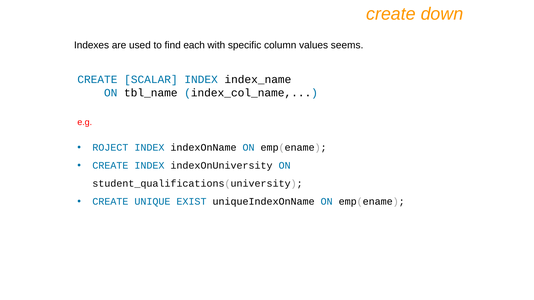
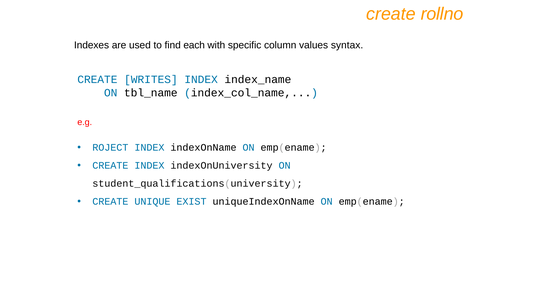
down: down -> rollno
seems: seems -> syntax
SCALAR: SCALAR -> WRITES
